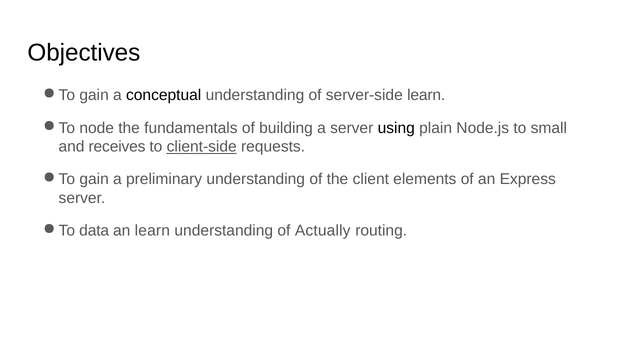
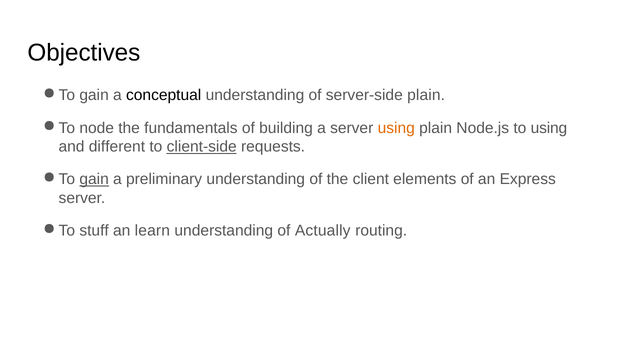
server-side learn: learn -> plain
using at (396, 128) colour: black -> orange
to small: small -> using
receives: receives -> different
gain at (94, 179) underline: none -> present
data: data -> stuff
